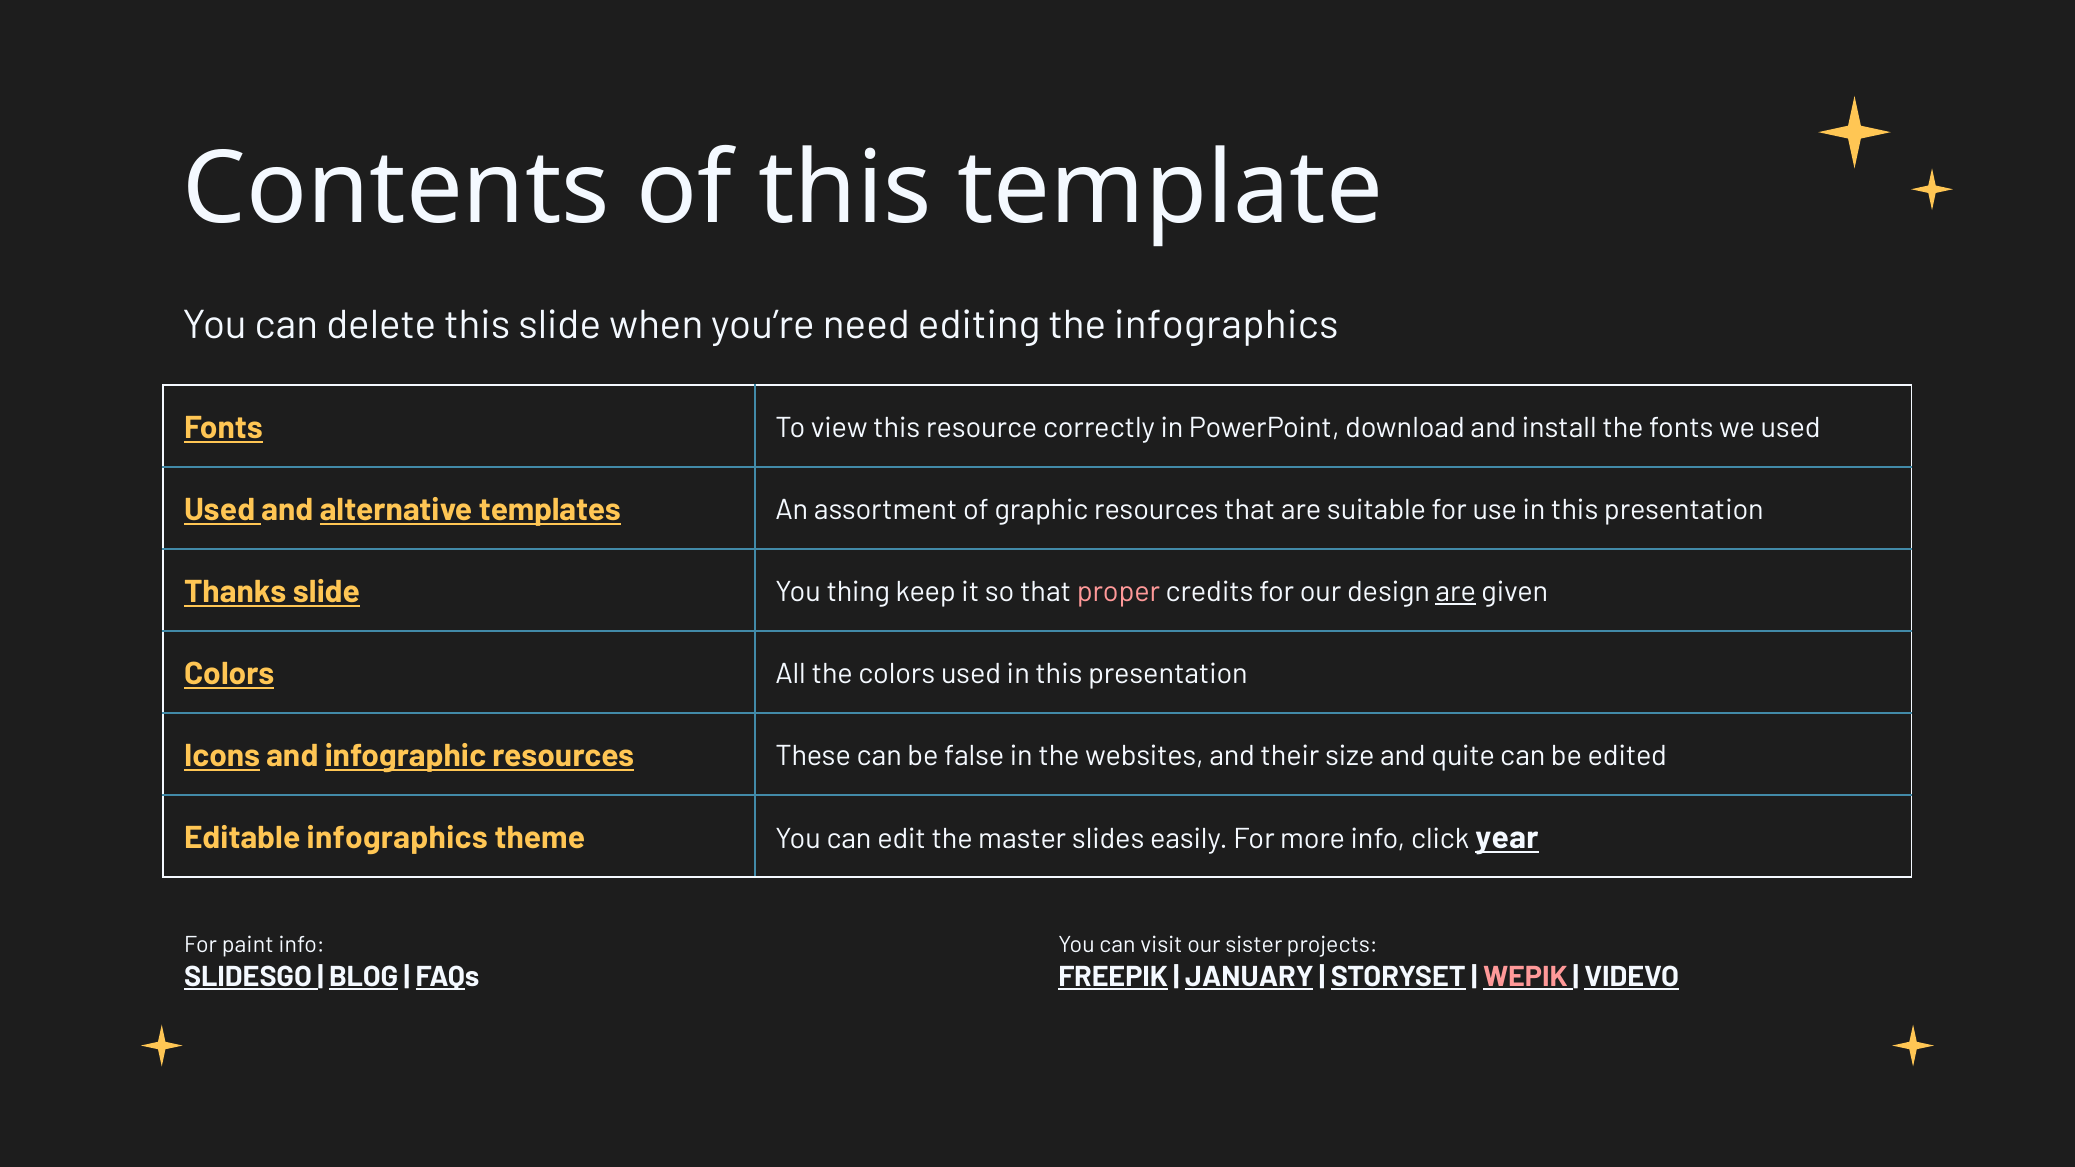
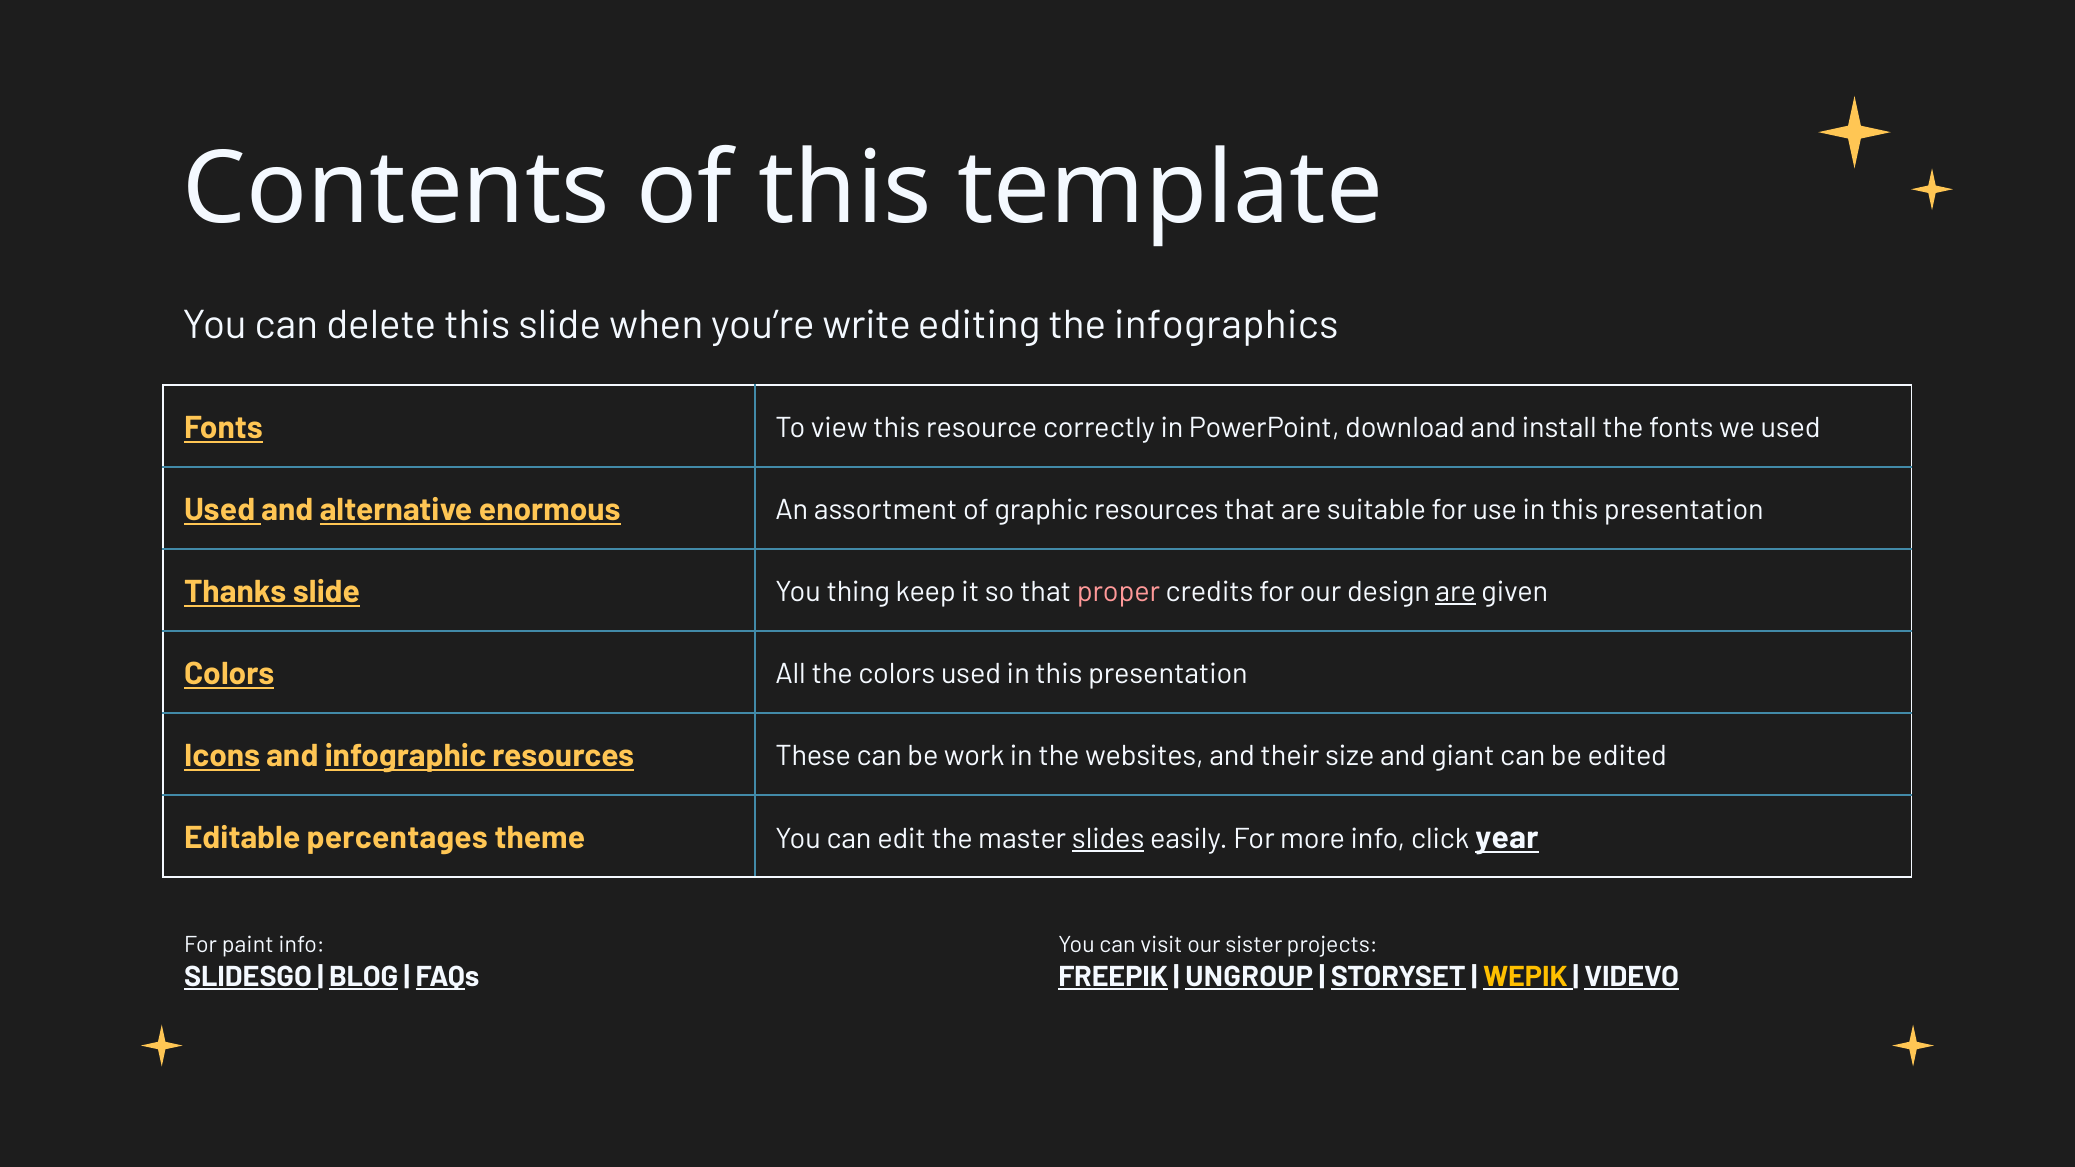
need: need -> write
templates: templates -> enormous
false: false -> work
quite: quite -> giant
Editable infographics: infographics -> percentages
slides underline: none -> present
JANUARY: JANUARY -> UNGROUP
WEPIK colour: pink -> yellow
